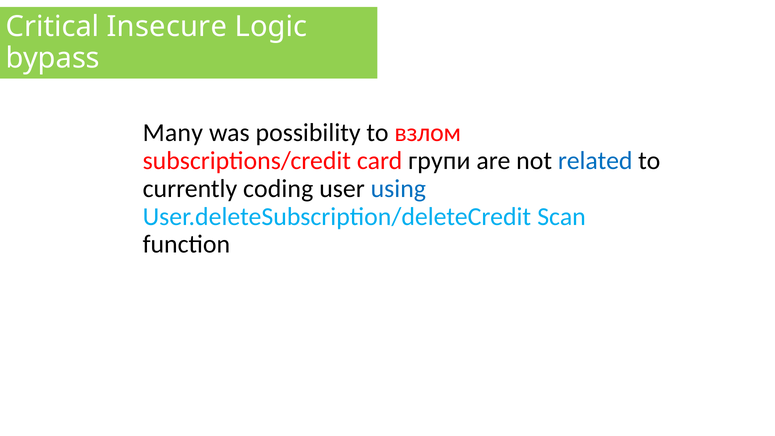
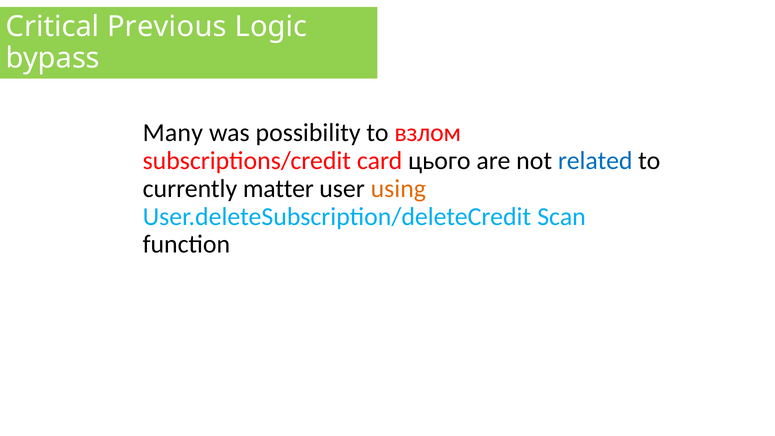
Insecure: Insecure -> Previous
групи: групи -> цього
coding: coding -> matter
using colour: blue -> orange
